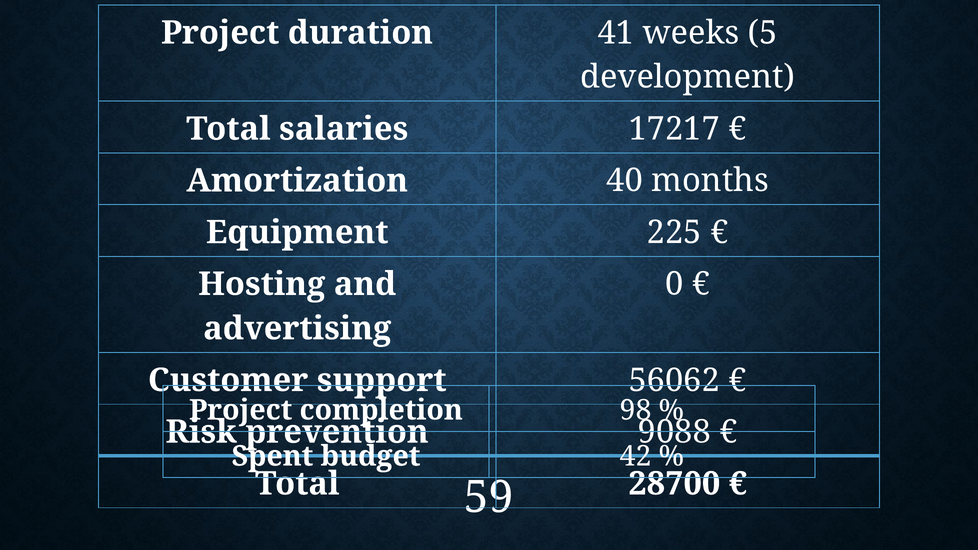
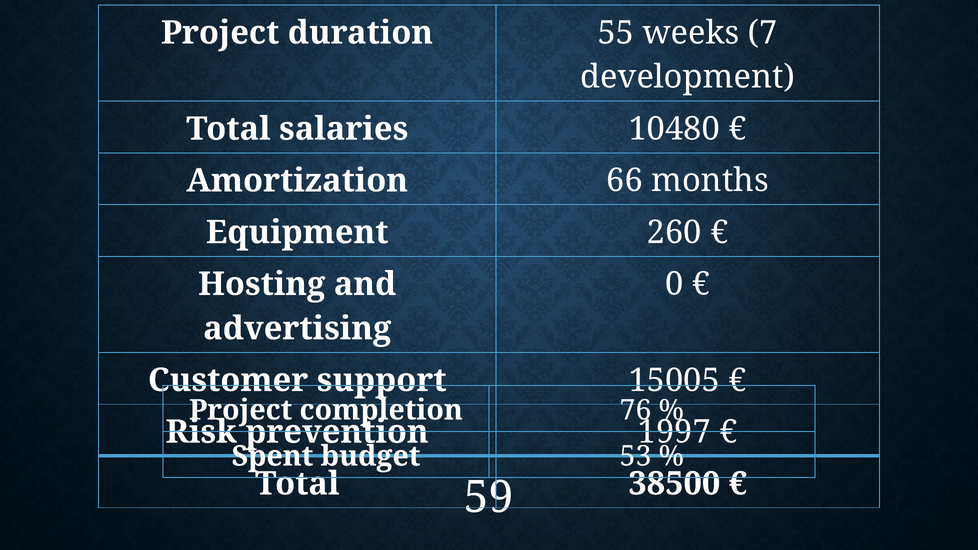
41: 41 -> 55
5: 5 -> 7
17217: 17217 -> 10480
40: 40 -> 66
225: 225 -> 260
56062: 56062 -> 15005
98: 98 -> 76
9088: 9088 -> 1997
42: 42 -> 53
28700: 28700 -> 38500
